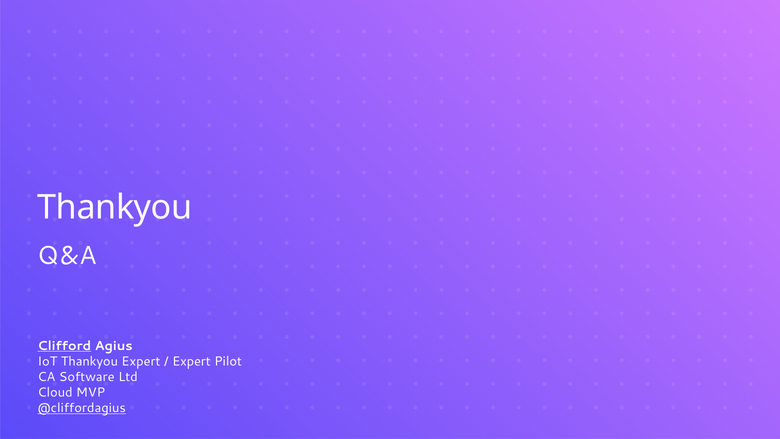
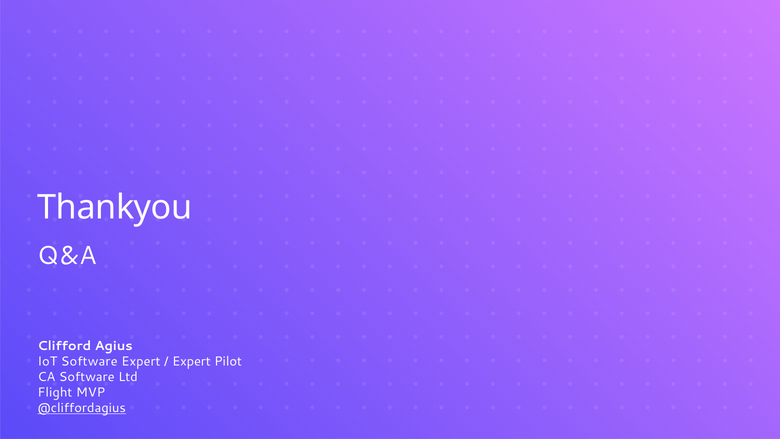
Clifford underline: present -> none
IoT Thankyou: Thankyou -> Software
Cloud: Cloud -> Flight
